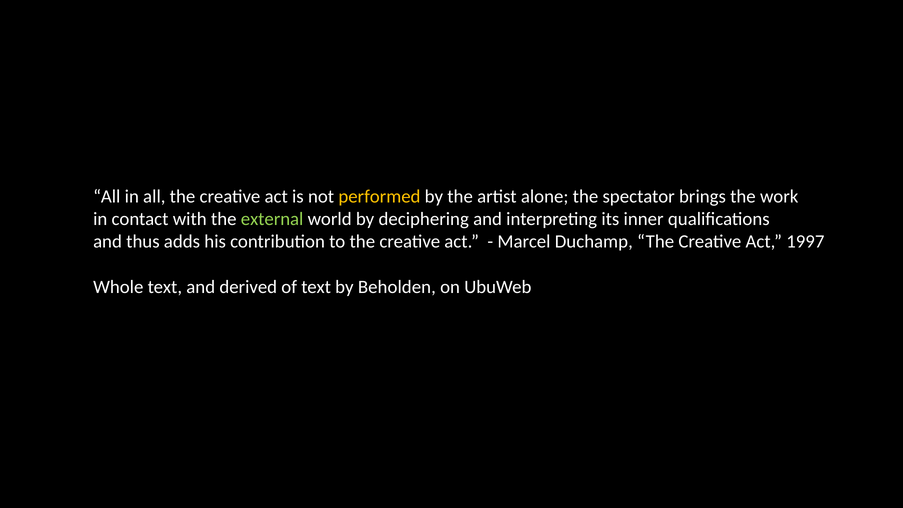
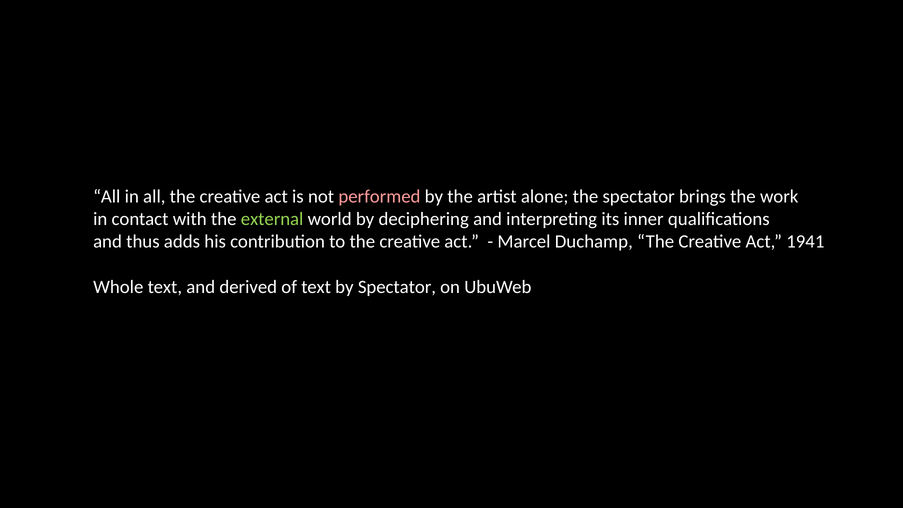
performed colour: yellow -> pink
1997: 1997 -> 1941
by Beholden: Beholden -> Spectator
